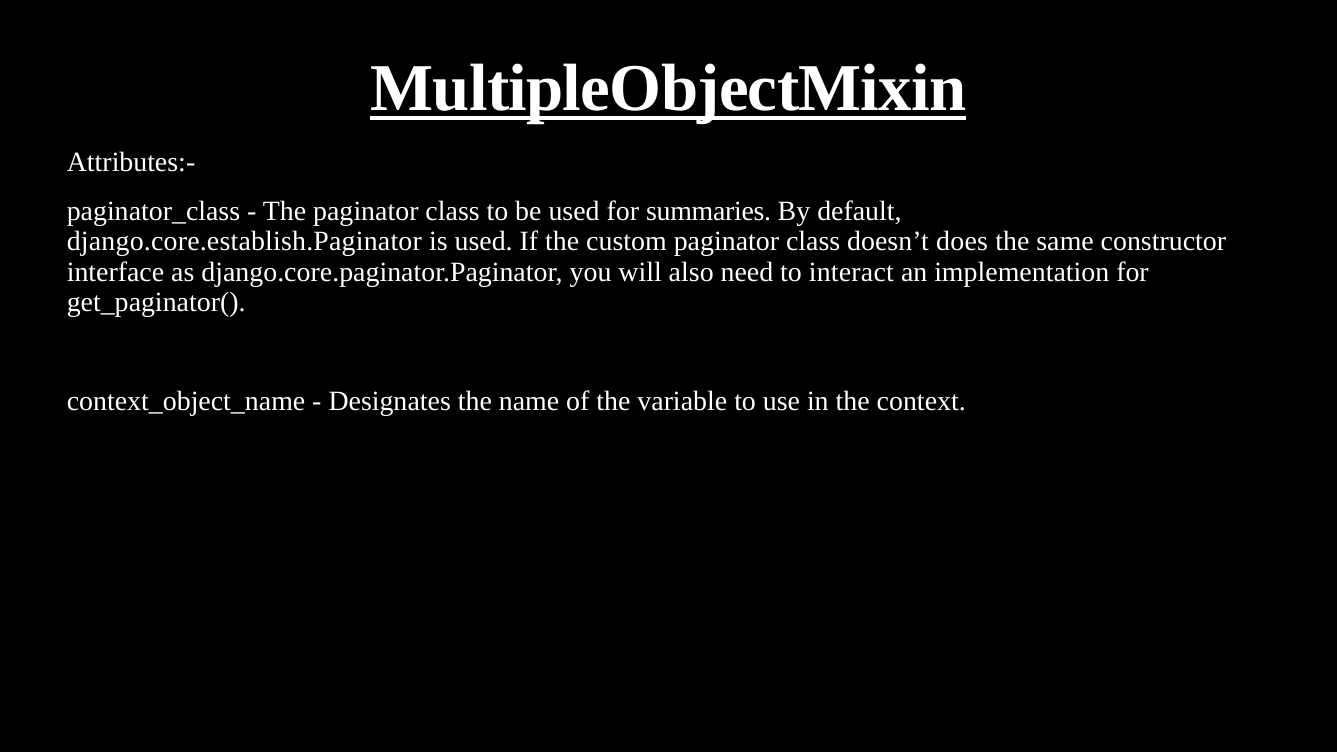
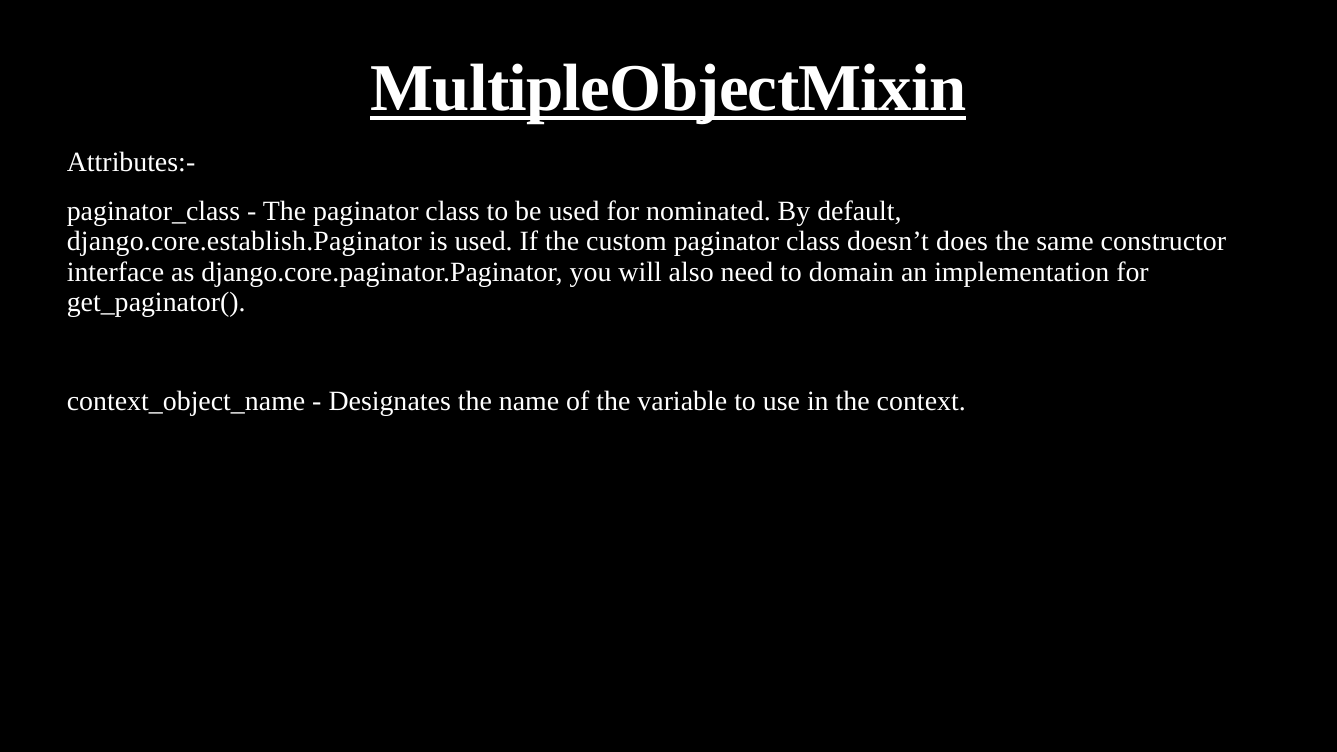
summaries: summaries -> nominated
interact: interact -> domain
